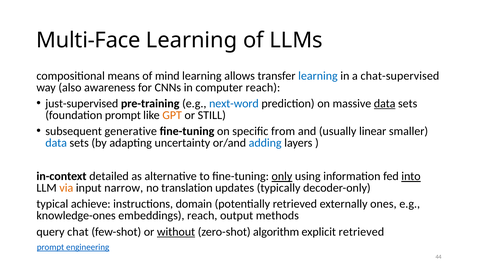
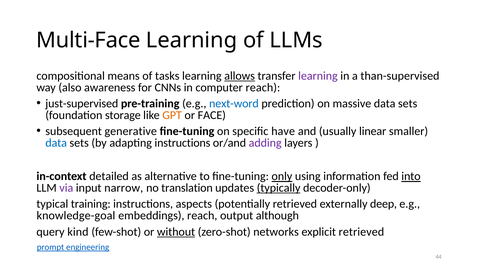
mind: mind -> tasks
allows underline: none -> present
learning at (318, 76) colour: blue -> purple
chat-supervised: chat-supervised -> than-supervised
data at (385, 103) underline: present -> none
foundation prompt: prompt -> storage
STILL: STILL -> FACE
from: from -> have
adapting uncertainty: uncertainty -> instructions
adding colour: blue -> purple
via colour: orange -> purple
typically underline: none -> present
achieve: achieve -> training
domain: domain -> aspects
ones: ones -> deep
knowledge-ones: knowledge-ones -> knowledge-goal
methods: methods -> although
chat: chat -> kind
algorithm: algorithm -> networks
